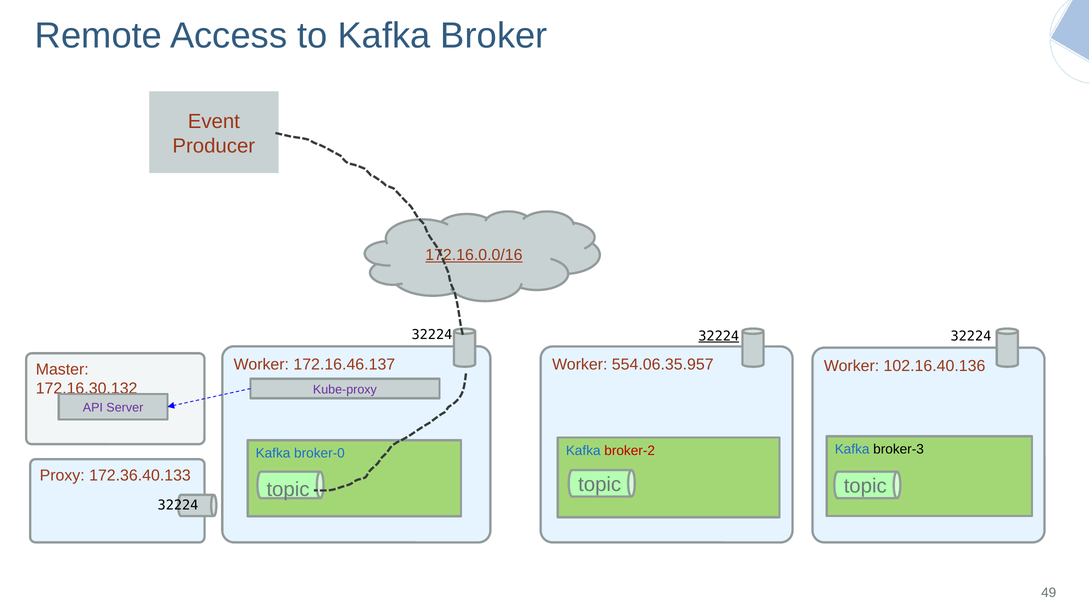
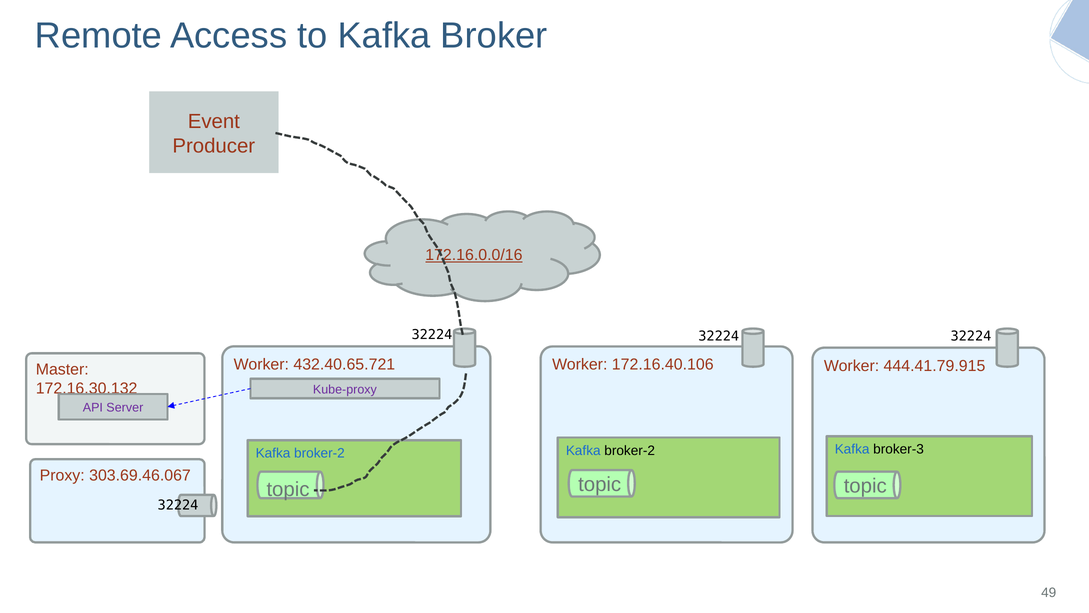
32224 at (719, 336) underline: present -> none
172.16.46.137: 172.16.46.137 -> 432.40.65.721
554.06.35.957: 554.06.35.957 -> 172.16.40.106
102.16.40.136: 102.16.40.136 -> 444.41.79.915
broker-2 at (630, 450) colour: red -> black
broker-0 at (319, 453): broker-0 -> broker-2
172.36.40.133: 172.36.40.133 -> 303.69.46.067
